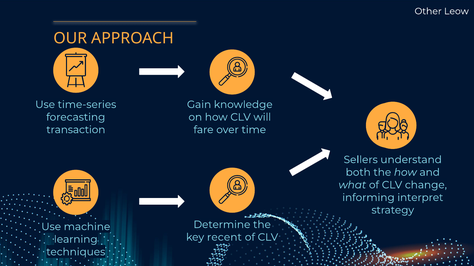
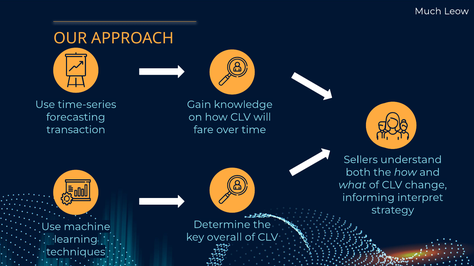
Other: Other -> Much
recent: recent -> overall
